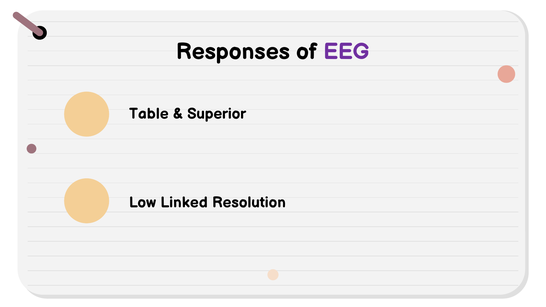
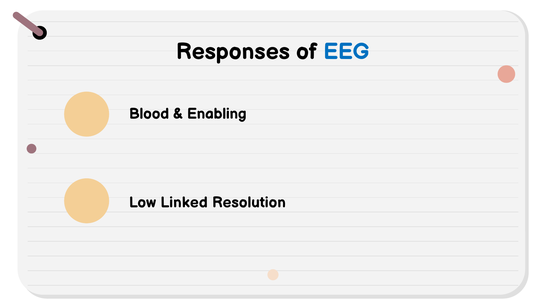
EEG colour: purple -> blue
Table: Table -> Blood
Superior: Superior -> Enabling
